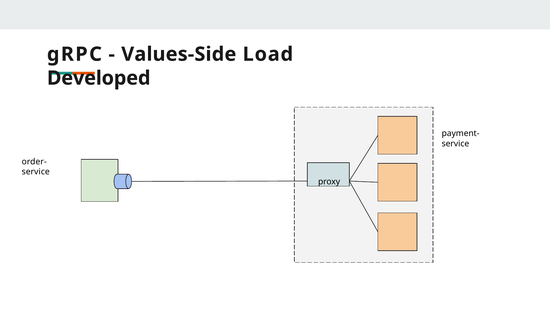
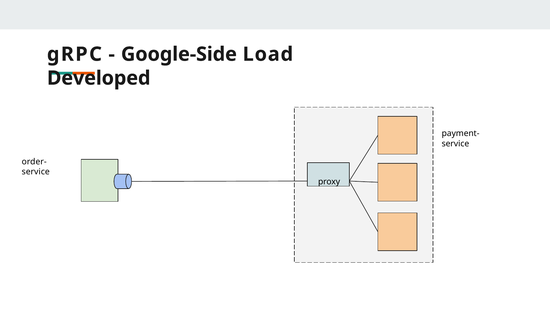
Values-Side: Values-Side -> Google-Side
